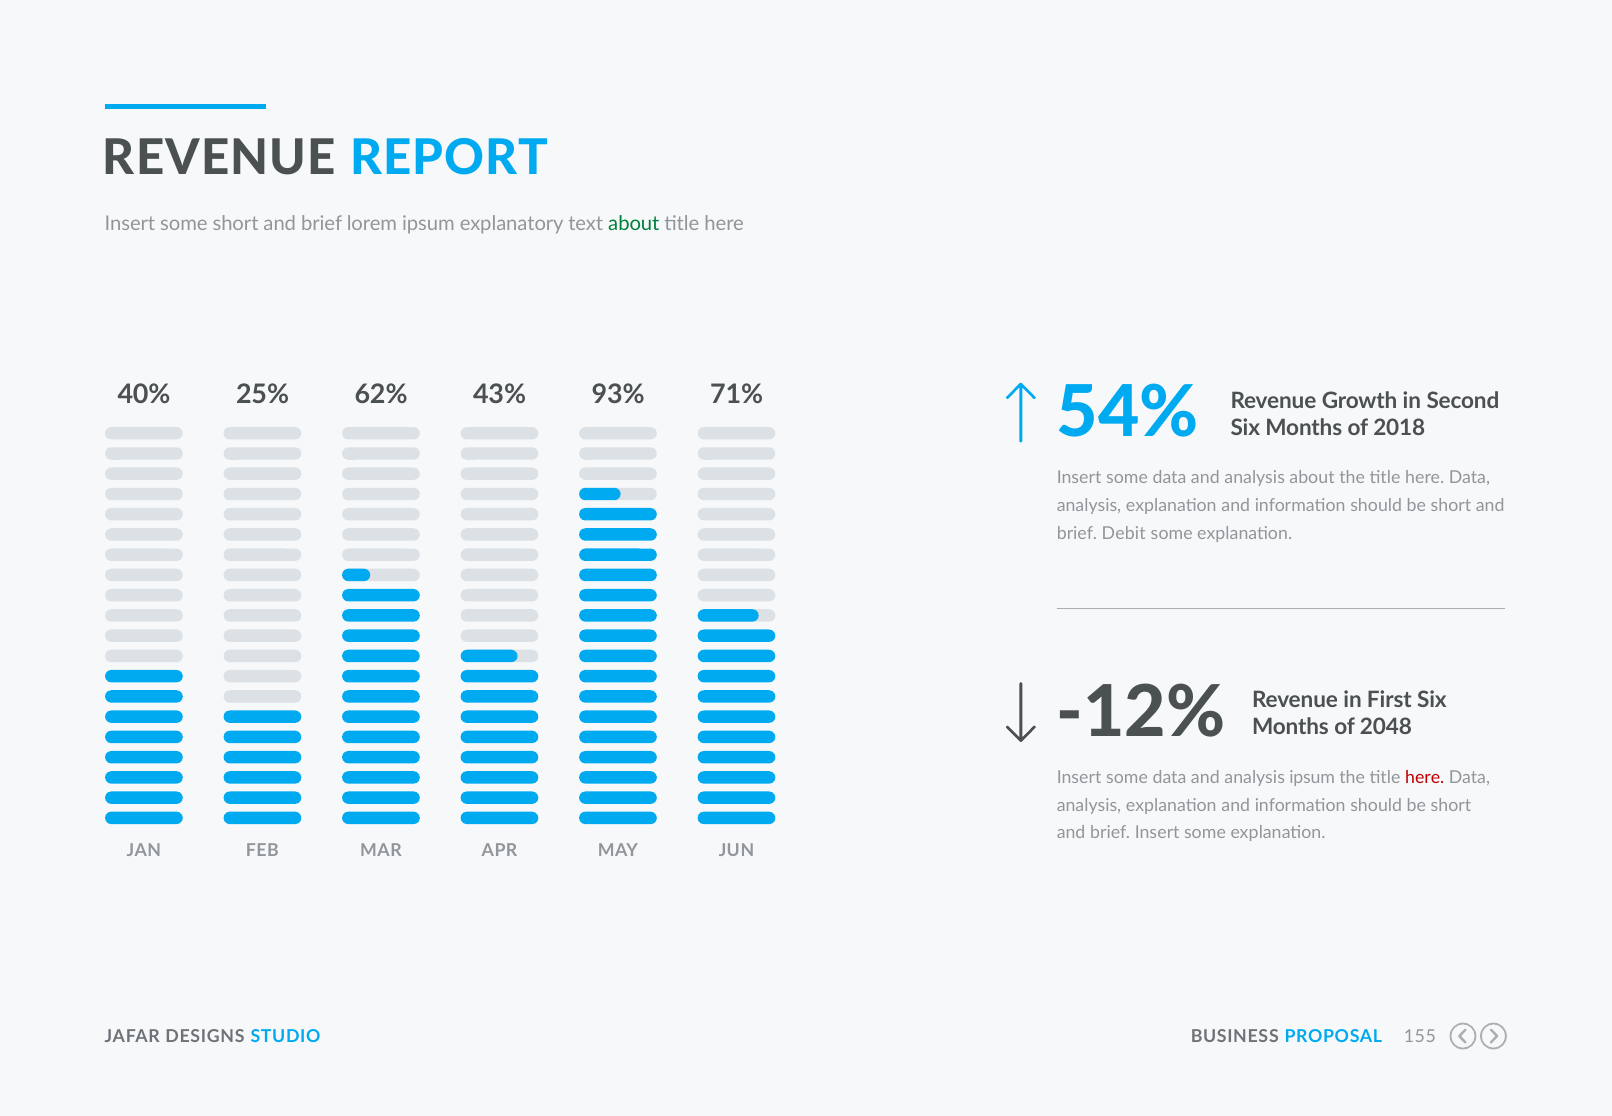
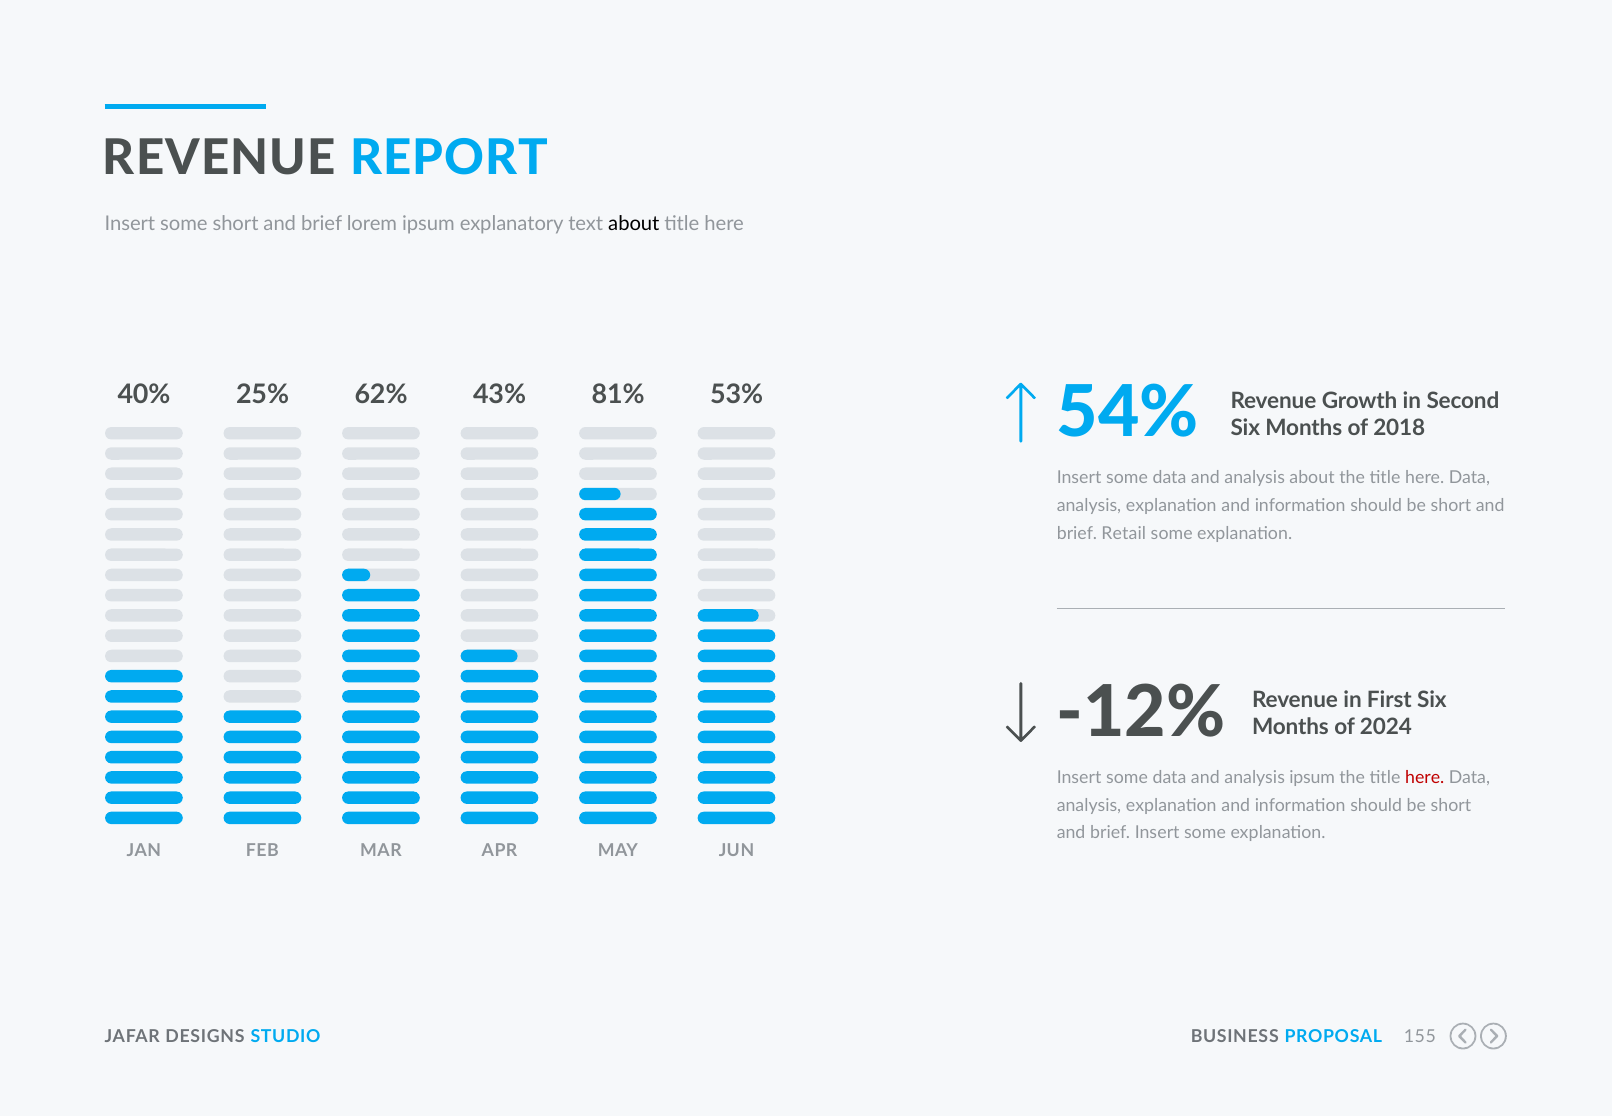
about at (634, 224) colour: green -> black
93%: 93% -> 81%
71%: 71% -> 53%
Debit: Debit -> Retail
2048: 2048 -> 2024
